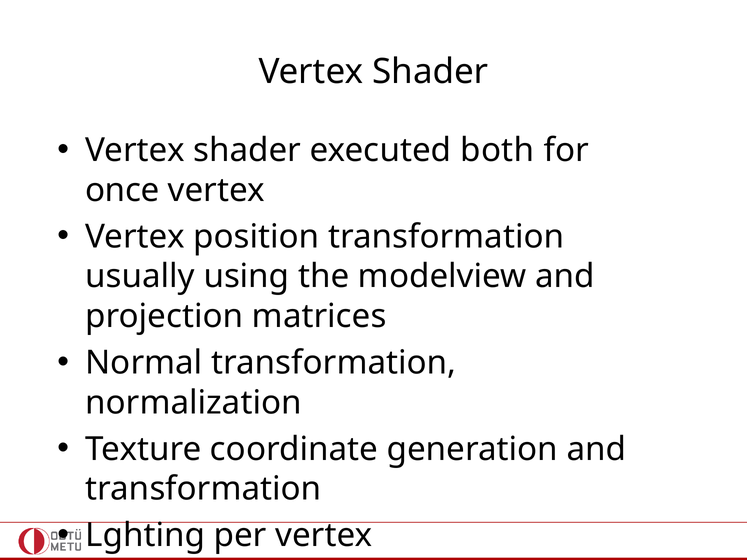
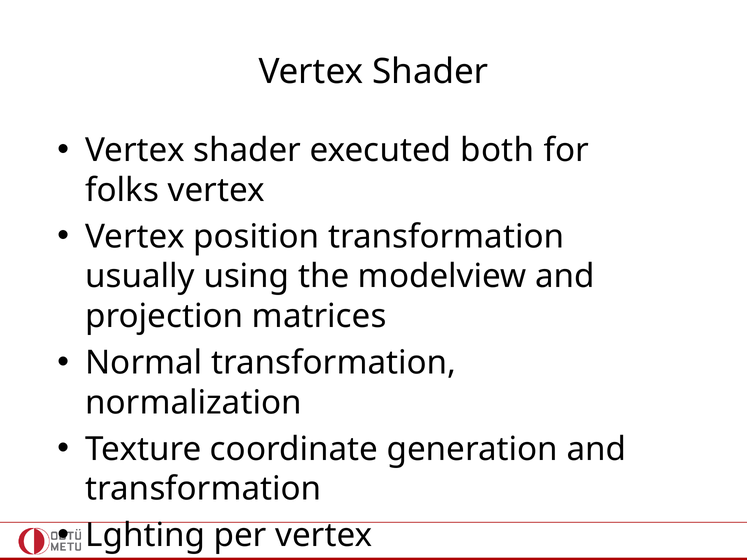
once: once -> folks
